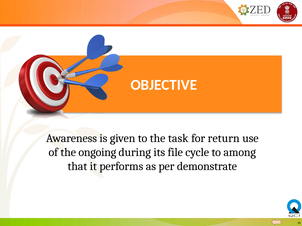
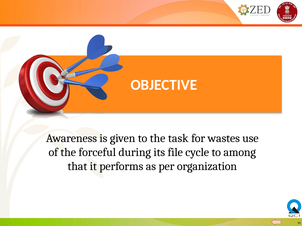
return: return -> wastes
ongoing: ongoing -> forceful
demonstrate: demonstrate -> organization
